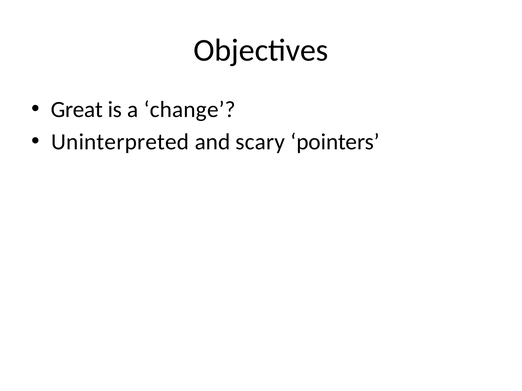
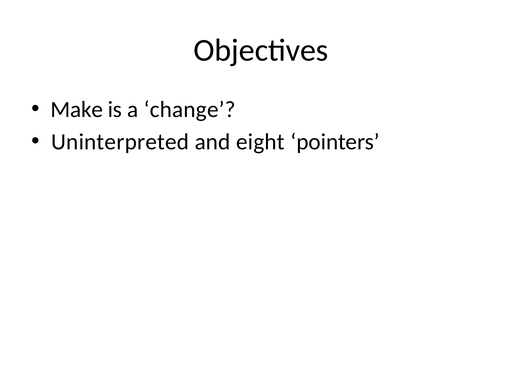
Great: Great -> Make
scary: scary -> eight
